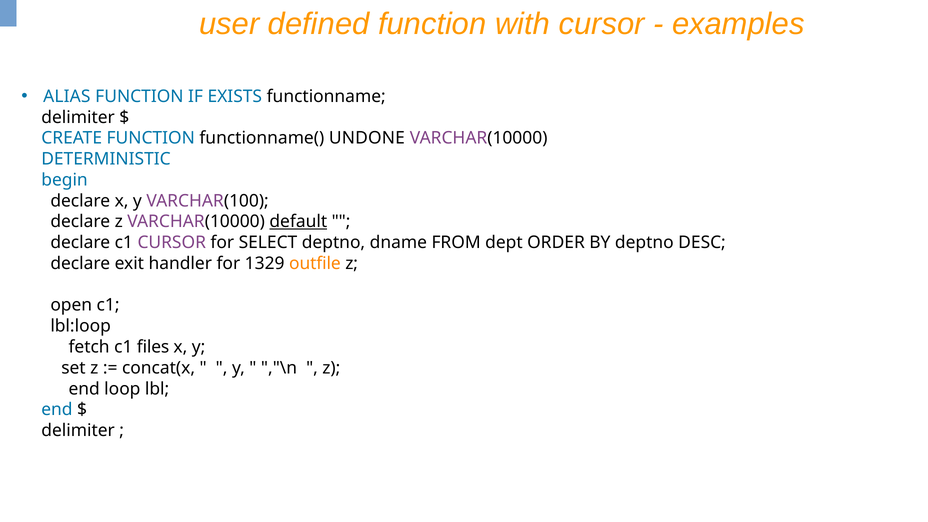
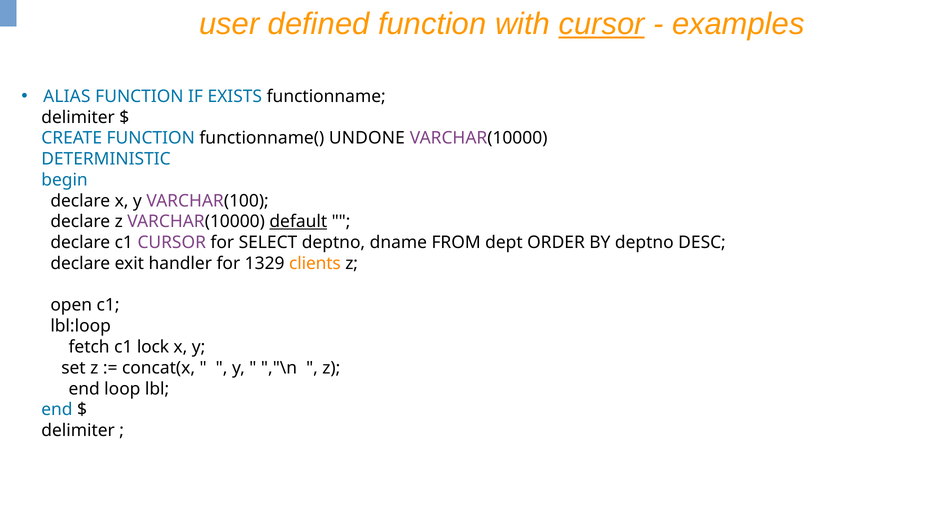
cursor at (602, 24) underline: none -> present
outfile: outfile -> clients
files: files -> lock
